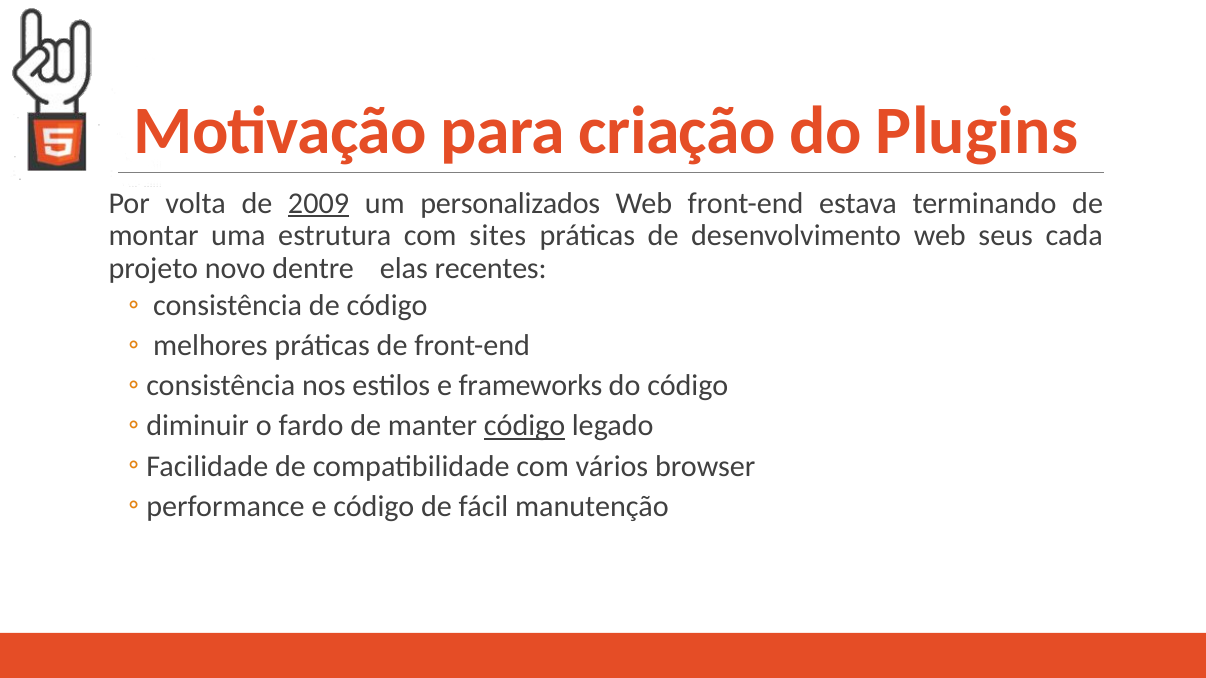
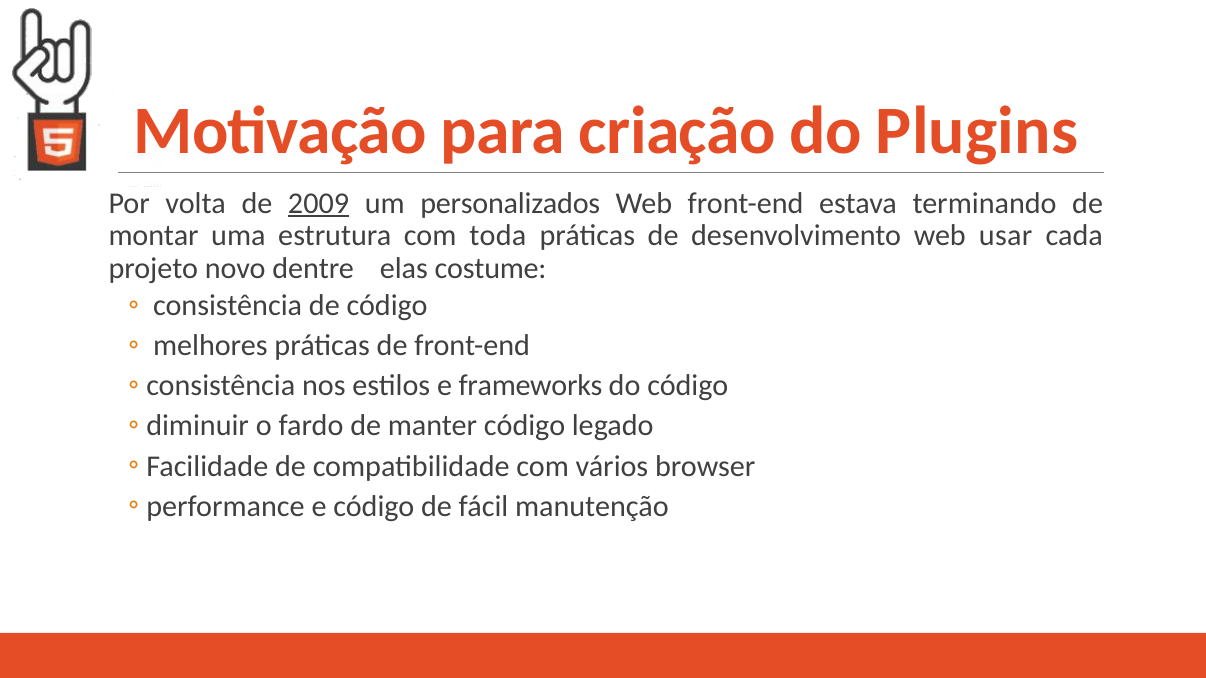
sites: sites -> toda
seus: seus -> usar
recentes: recentes -> costume
código at (525, 426) underline: present -> none
